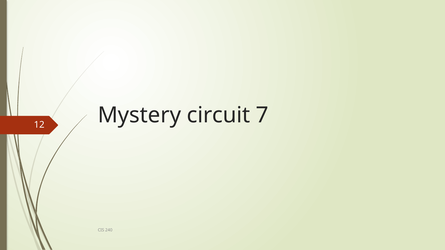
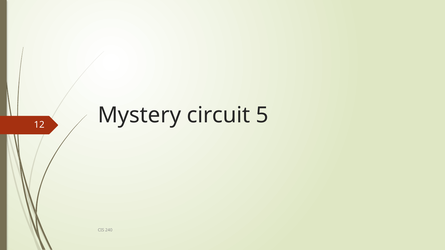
7: 7 -> 5
